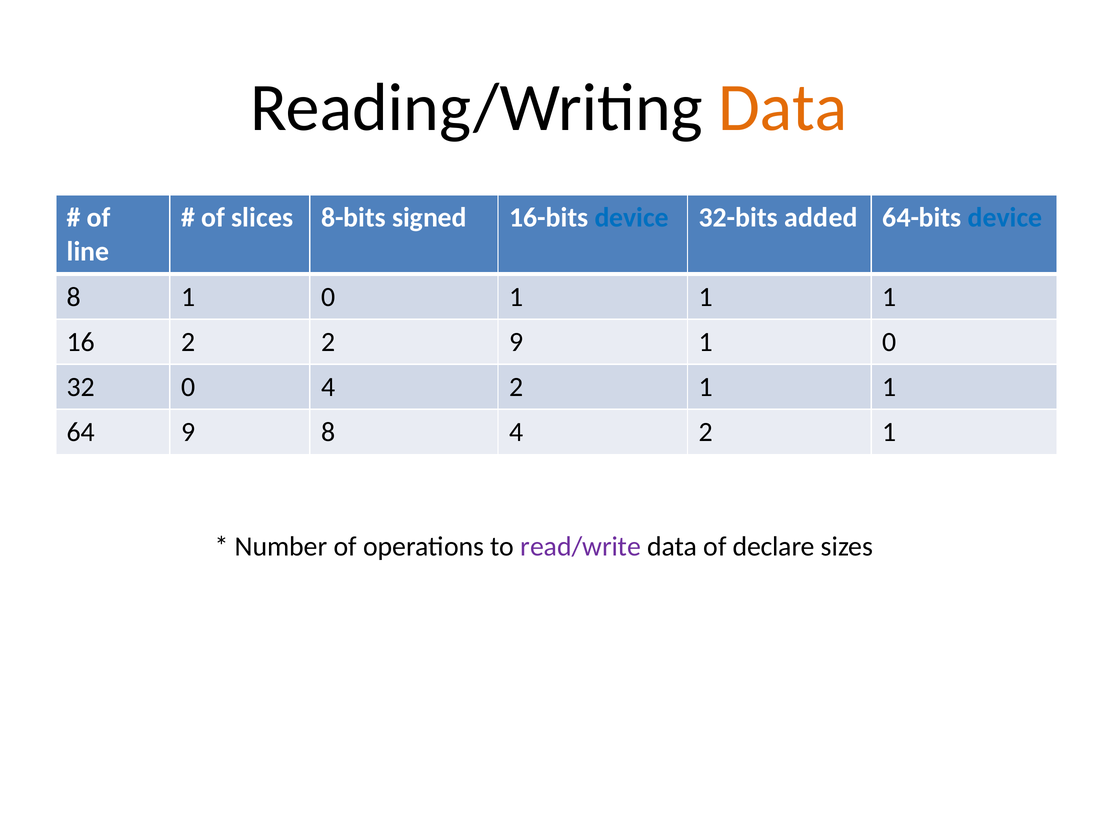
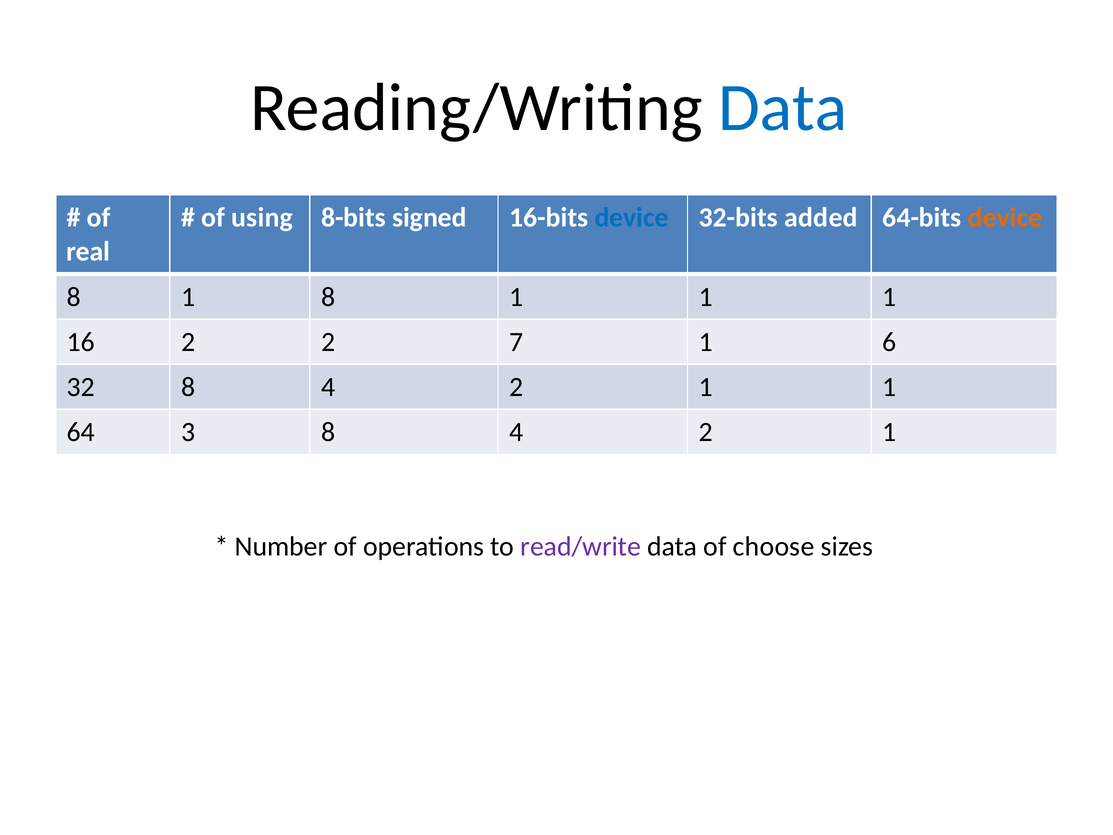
Data at (783, 108) colour: orange -> blue
slices: slices -> using
device at (1005, 218) colour: blue -> orange
line: line -> real
8 1 0: 0 -> 8
2 9: 9 -> 7
0 at (889, 342): 0 -> 6
32 0: 0 -> 8
64 9: 9 -> 3
declare: declare -> choose
